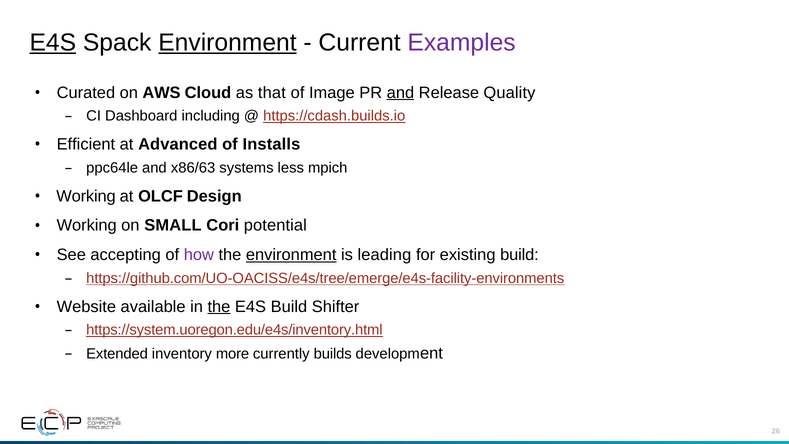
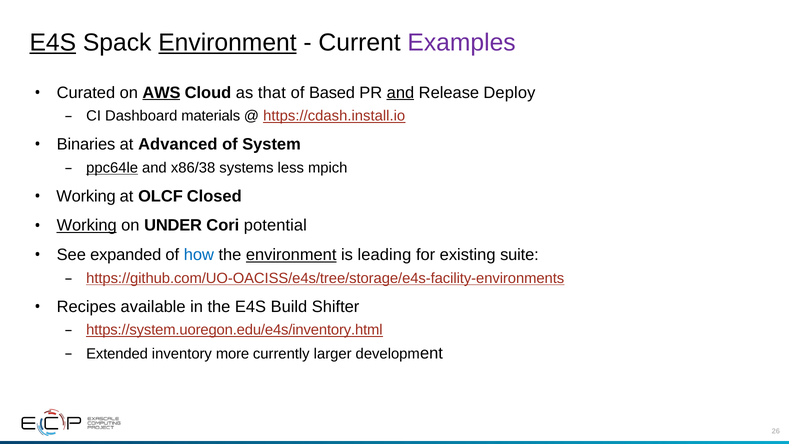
AWS underline: none -> present
Image: Image -> Based
Quality: Quality -> Deploy
including: including -> materials
https://cdash.builds.io: https://cdash.builds.io -> https://cdash.install.io
Efficient: Efficient -> Binaries
Installs: Installs -> System
ppc64le underline: none -> present
x86/63: x86/63 -> x86/38
Design: Design -> Closed
Working at (87, 225) underline: none -> present
SMALL: SMALL -> UNDER
accepting: accepting -> expanded
how colour: purple -> blue
existing build: build -> suite
https://github.com/UO-OACISS/e4s/tree/emerge/e4s-facility-environments: https://github.com/UO-OACISS/e4s/tree/emerge/e4s-facility-environments -> https://github.com/UO-OACISS/e4s/tree/storage/e4s-facility-environments
Website: Website -> Recipes
the at (219, 306) underline: present -> none
builds: builds -> larger
